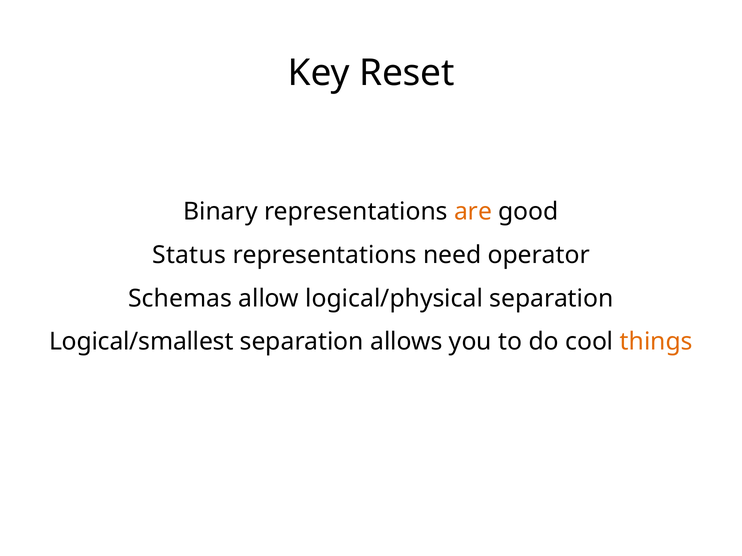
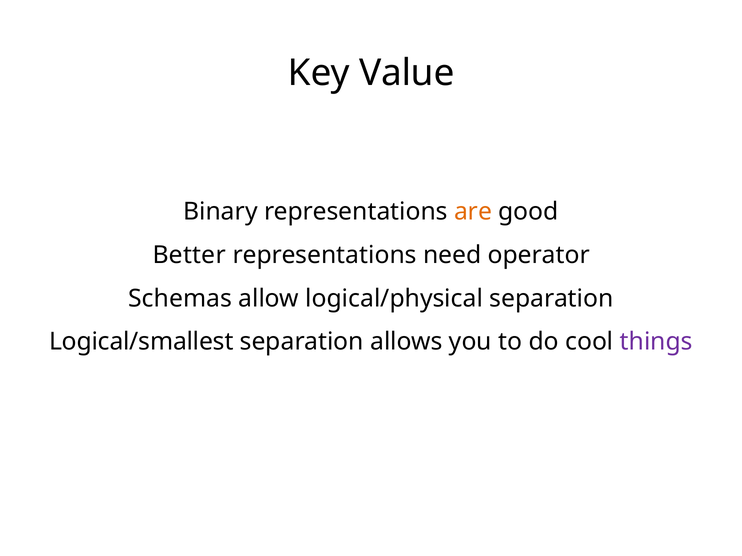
Reset: Reset -> Value
Status: Status -> Better
things colour: orange -> purple
